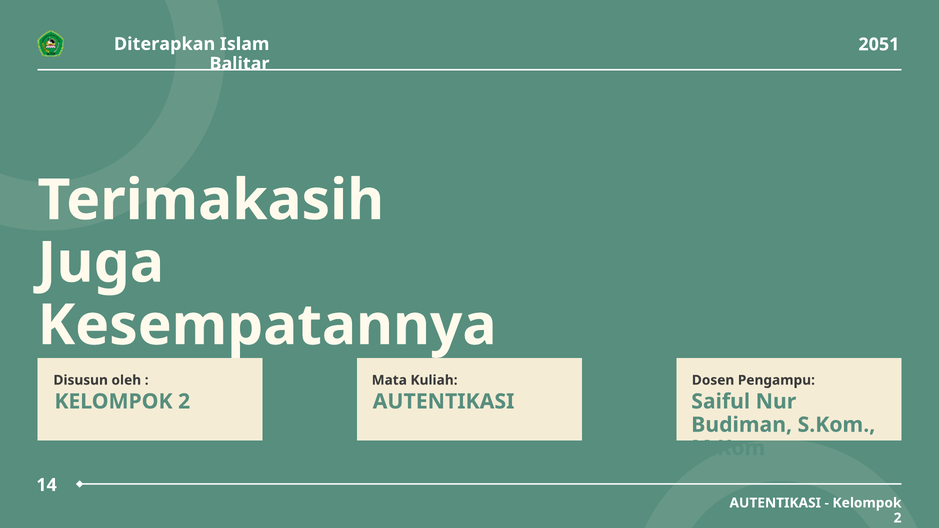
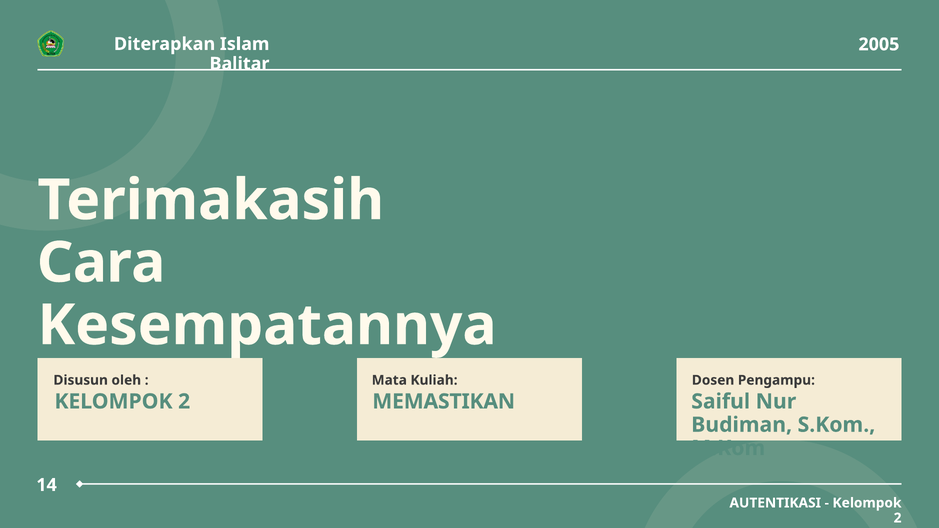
2051: 2051 -> 2005
Juga: Juga -> Cara
AUTENTIKASI at (444, 402): AUTENTIKASI -> MEMASTIKAN
